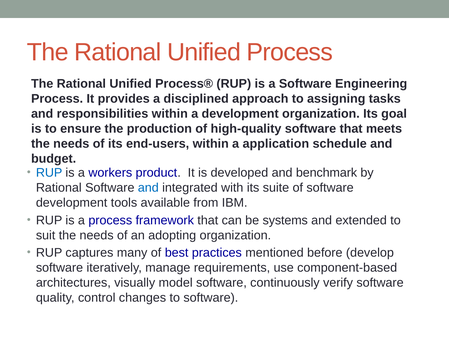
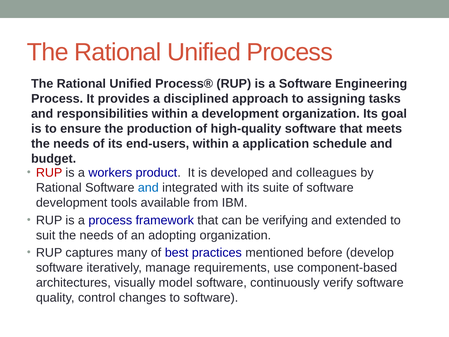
RUP at (49, 173) colour: blue -> red
benchmark: benchmark -> colleagues
systems: systems -> verifying
